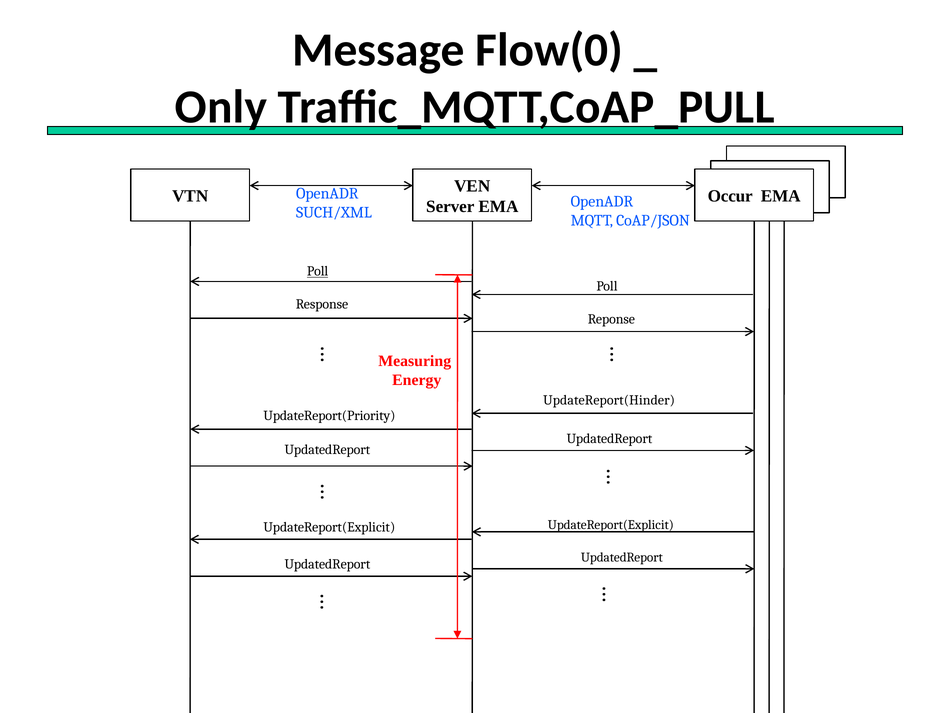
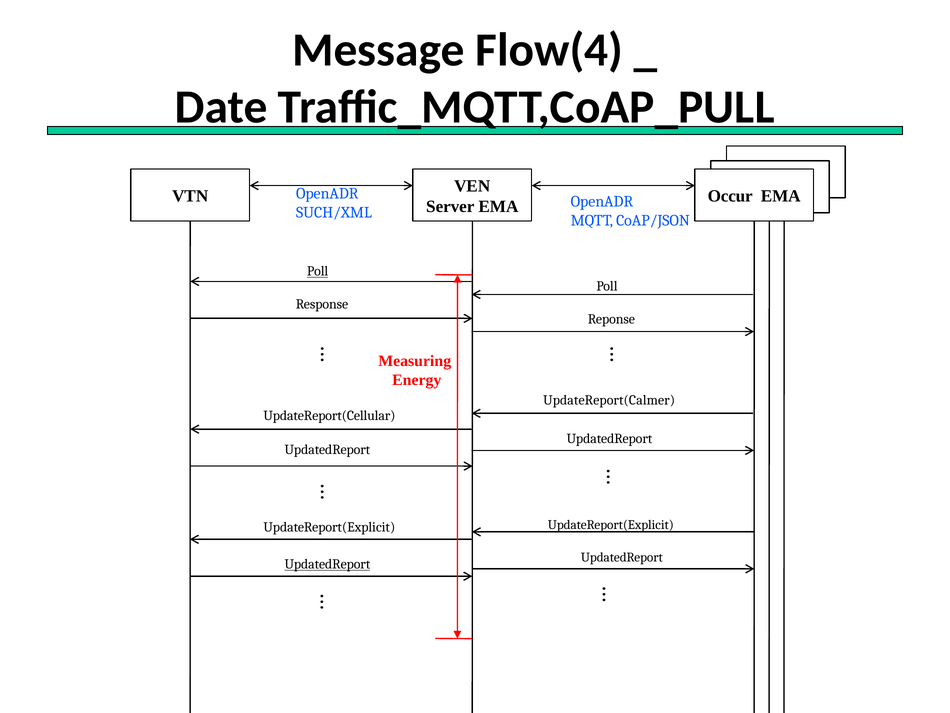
Flow(0: Flow(0 -> Flow(4
Only: Only -> Date
UpdateReport(Hinder: UpdateReport(Hinder -> UpdateReport(Calmer
UpdateReport(Priority: UpdateReport(Priority -> UpdateReport(Cellular
UpdatedReport at (327, 564) underline: none -> present
